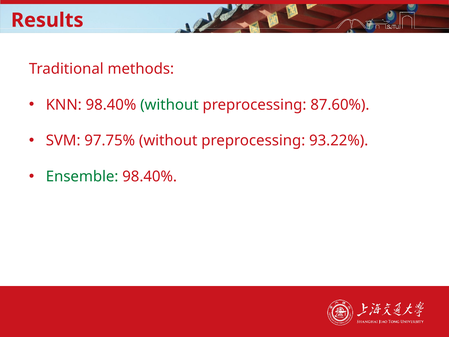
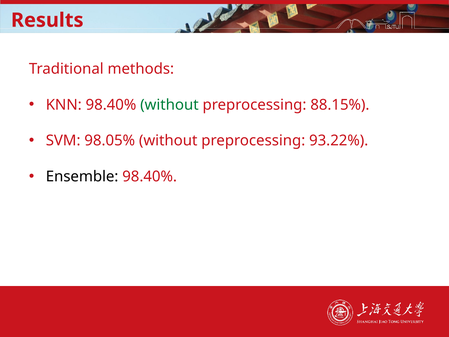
87.60%: 87.60% -> 88.15%
97.75%: 97.75% -> 98.05%
Ensemble colour: green -> black
